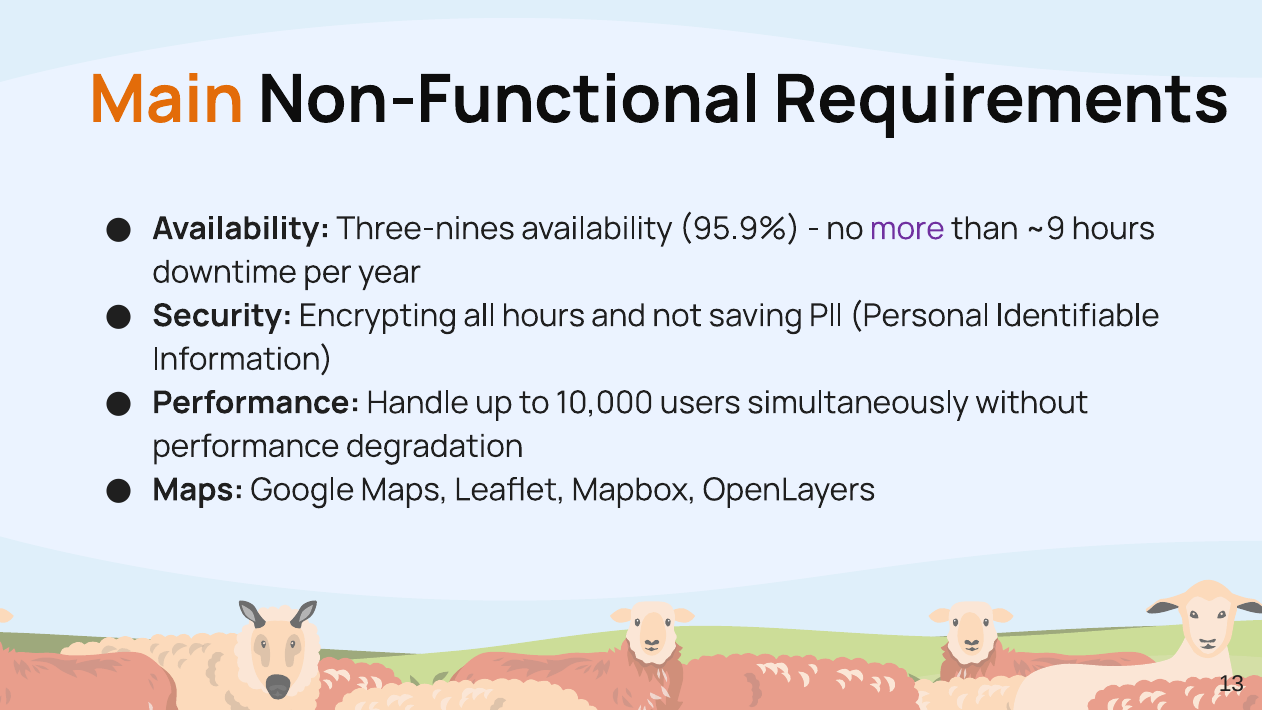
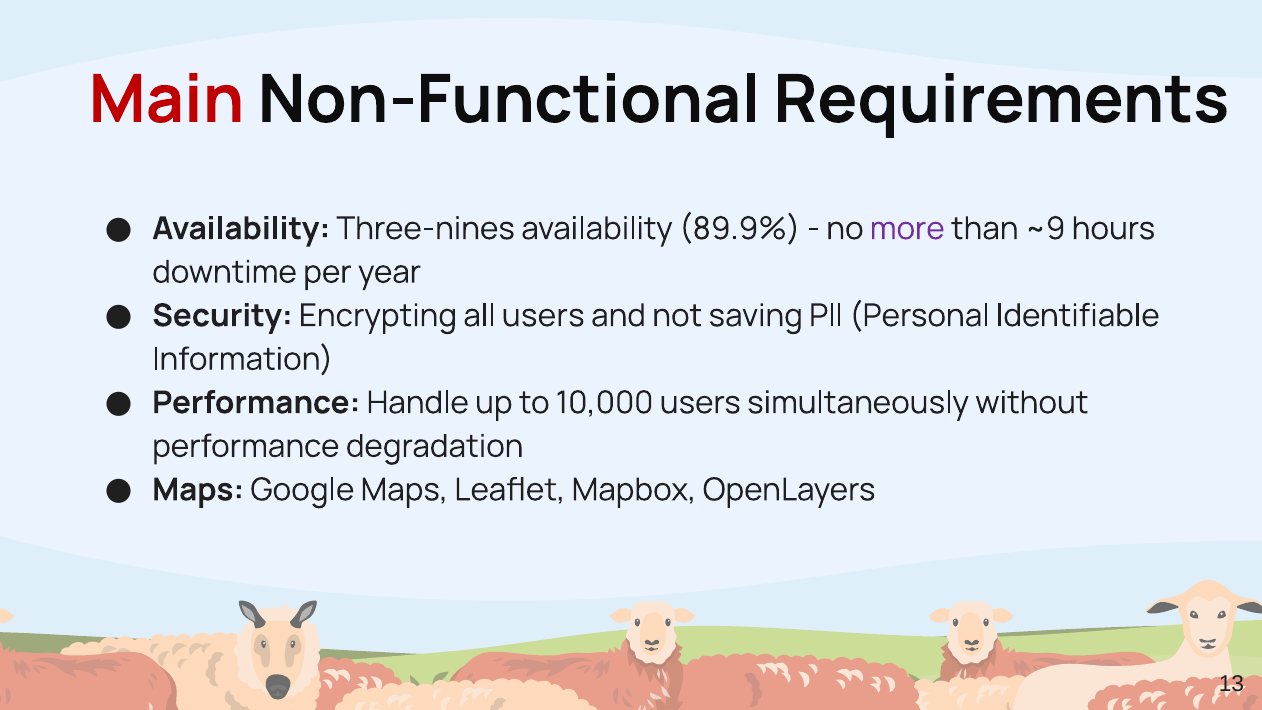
Main colour: orange -> red
95.9%: 95.9% -> 89.9%
all hours: hours -> users
